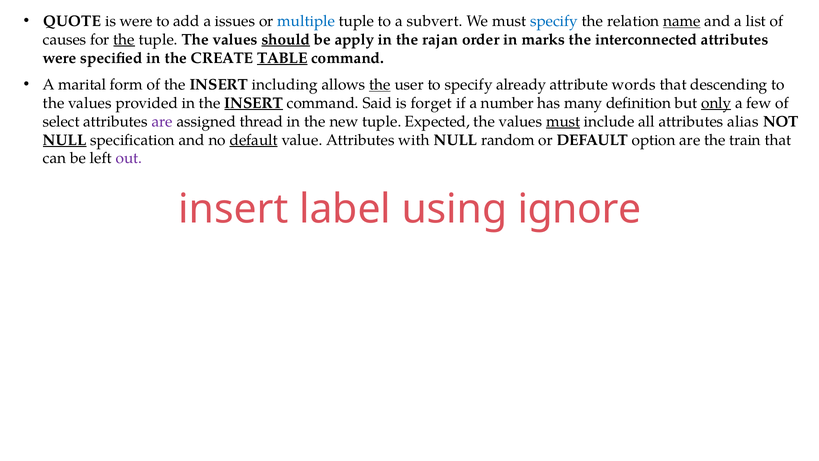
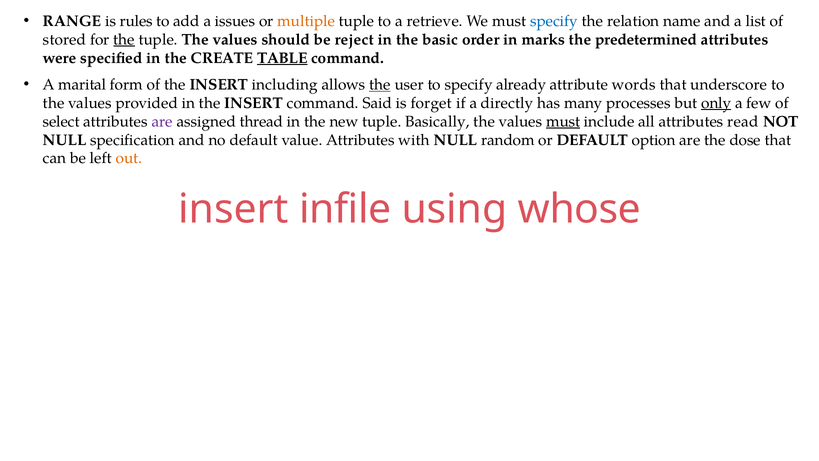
QUOTE: QUOTE -> RANGE
is were: were -> rules
multiple colour: blue -> orange
subvert: subvert -> retrieve
name underline: present -> none
causes: causes -> stored
should underline: present -> none
apply: apply -> reject
rajan: rajan -> basic
interconnected: interconnected -> predetermined
descending: descending -> underscore
INSERT at (254, 103) underline: present -> none
number: number -> directly
definition: definition -> processes
Expected: Expected -> Basically
alias: alias -> read
NULL at (65, 140) underline: present -> none
default at (254, 140) underline: present -> none
train: train -> dose
out colour: purple -> orange
label: label -> infile
ignore: ignore -> whose
